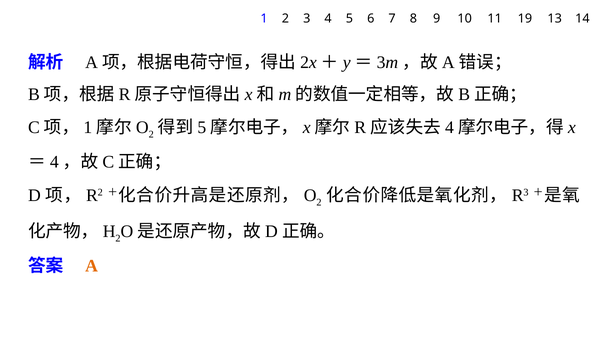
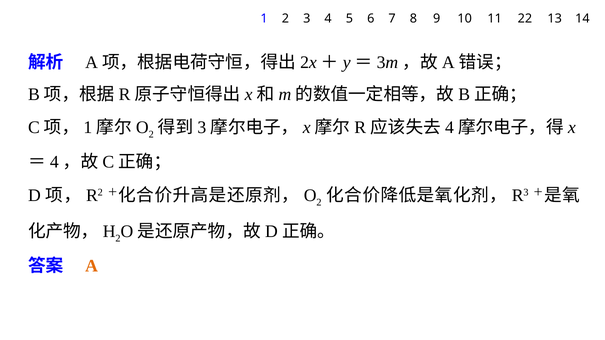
19: 19 -> 22
5 at (202, 128): 5 -> 3
